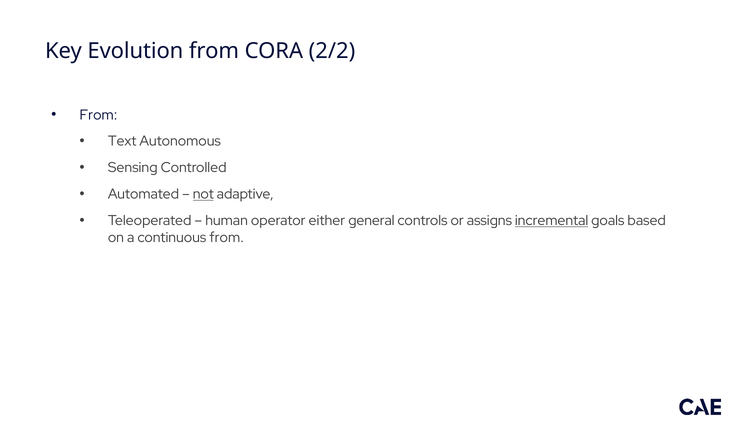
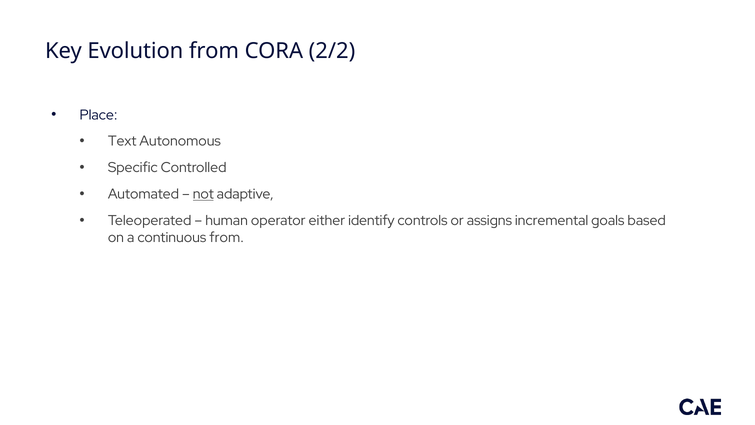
From at (98, 115): From -> Place
Sensing: Sensing -> Specific
general: general -> identify
incremental underline: present -> none
